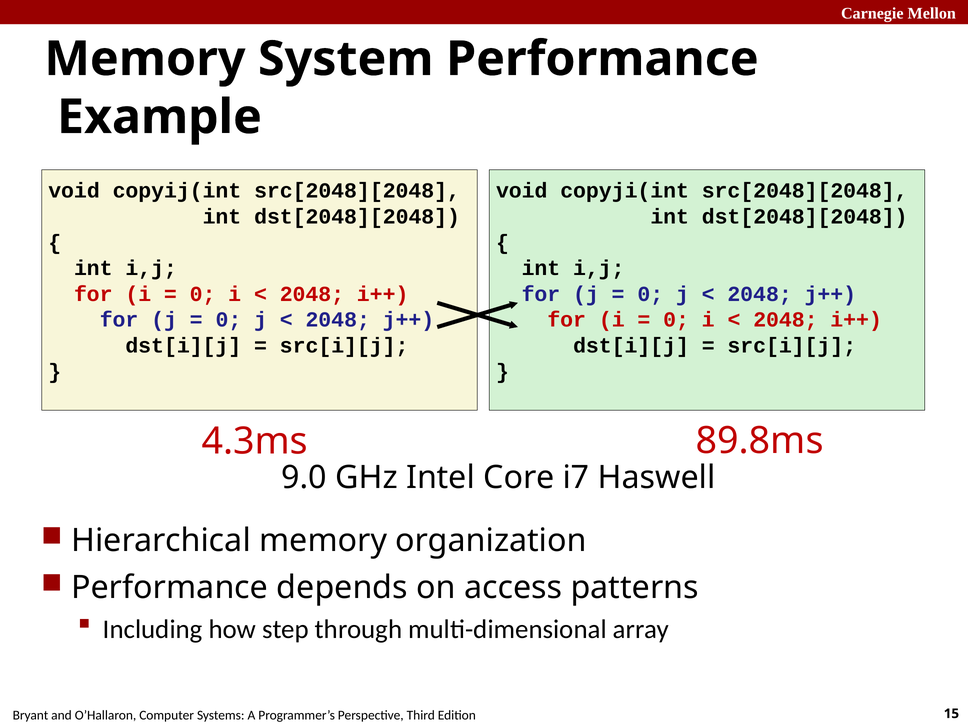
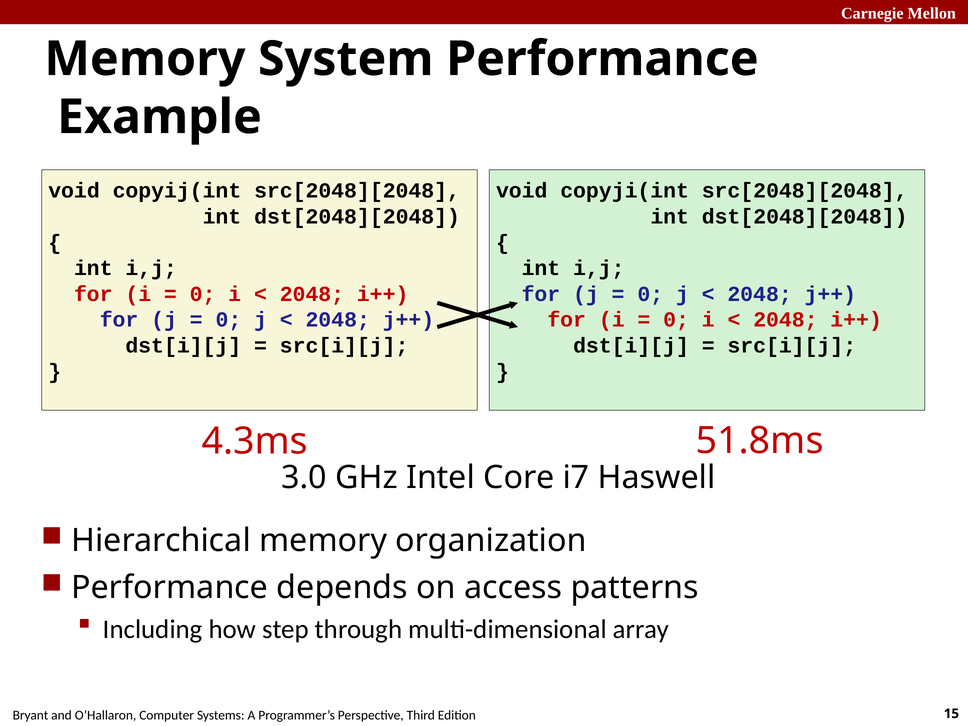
89.8ms: 89.8ms -> 51.8ms
9.0: 9.0 -> 3.0
